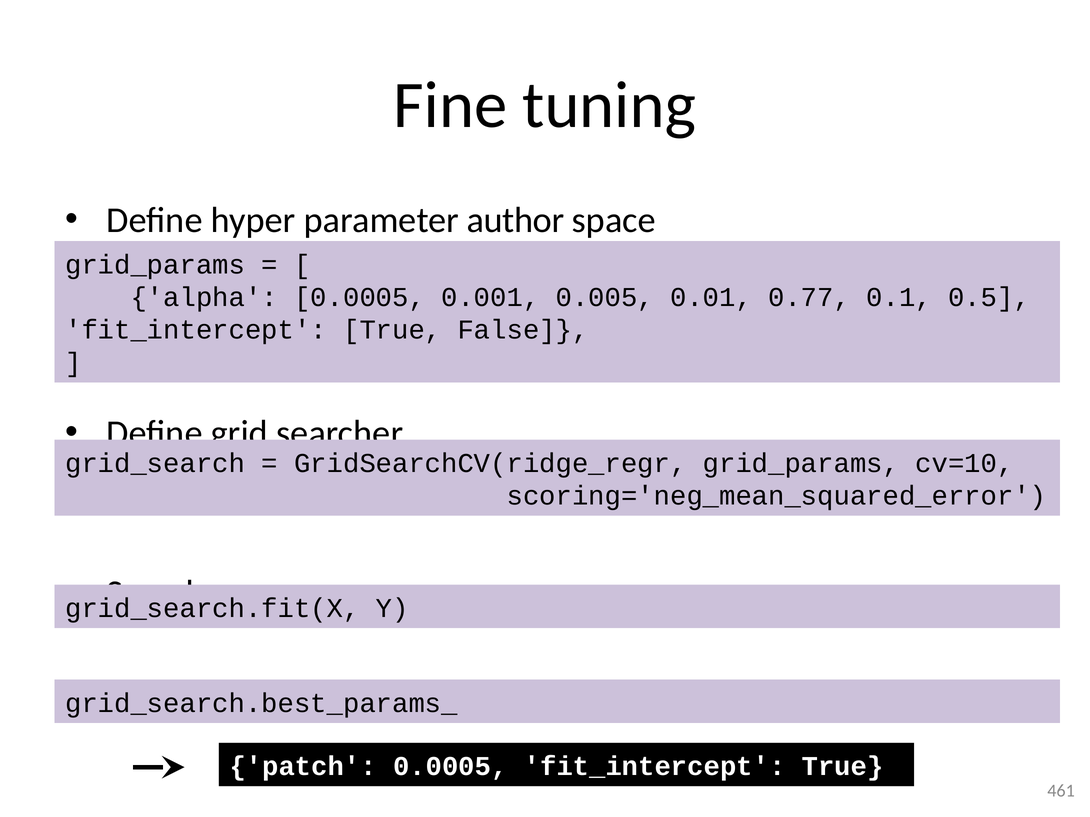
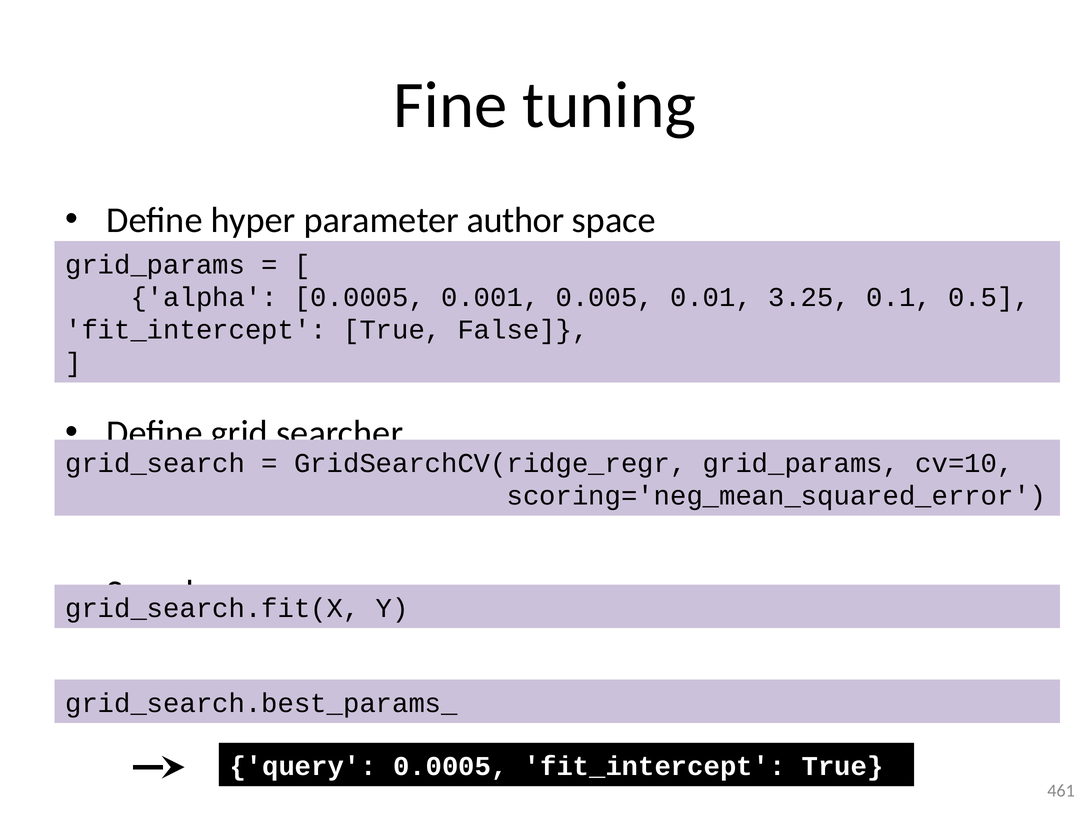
0.77: 0.77 -> 3.25
patch: patch -> query
